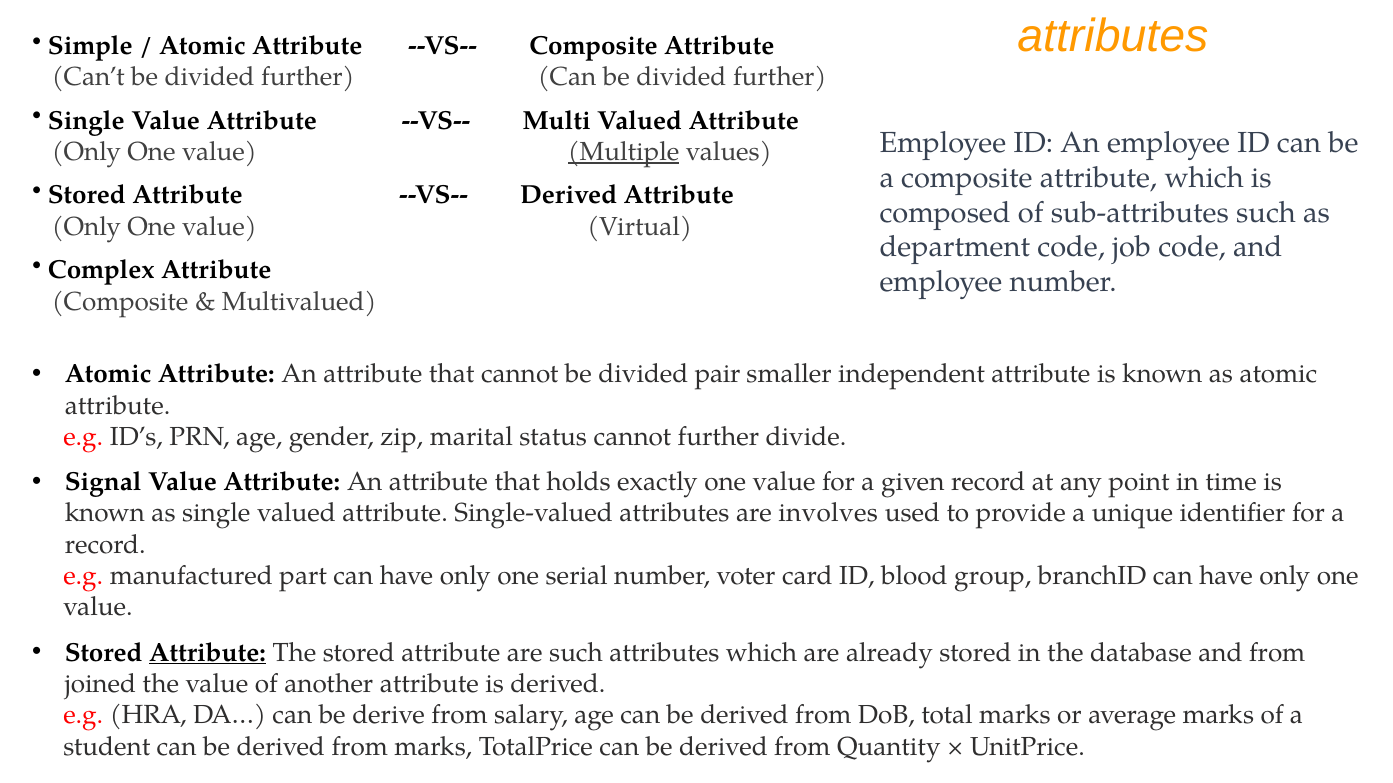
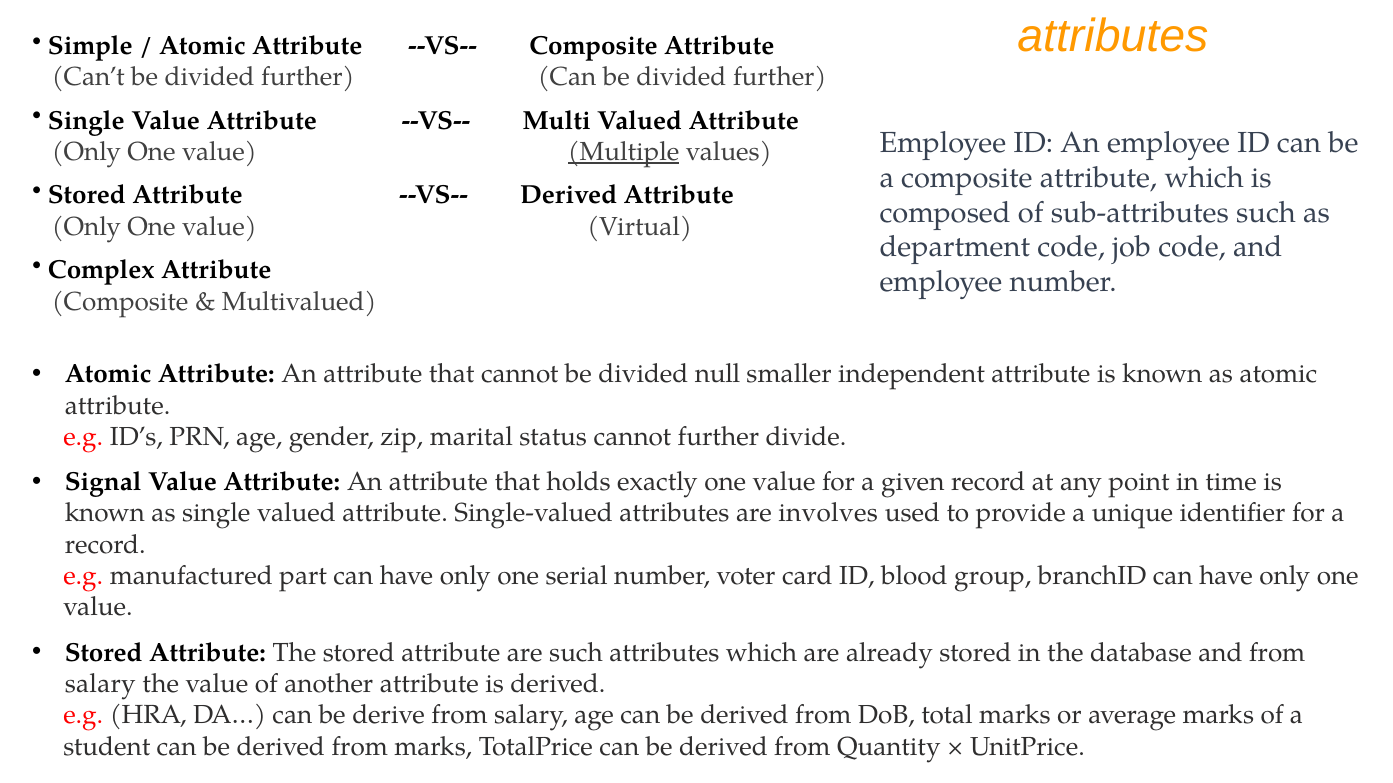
pair: pair -> null
Attribute at (208, 653) underline: present -> none
joined at (100, 684): joined -> salary
